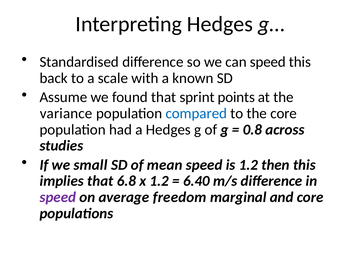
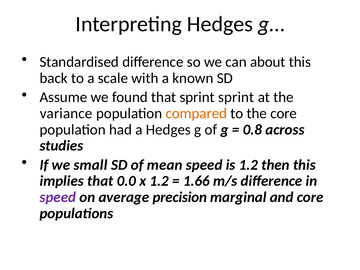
can speed: speed -> about
sprint points: points -> sprint
compared colour: blue -> orange
6.8: 6.8 -> 0.0
6.40: 6.40 -> 1.66
freedom: freedom -> precision
